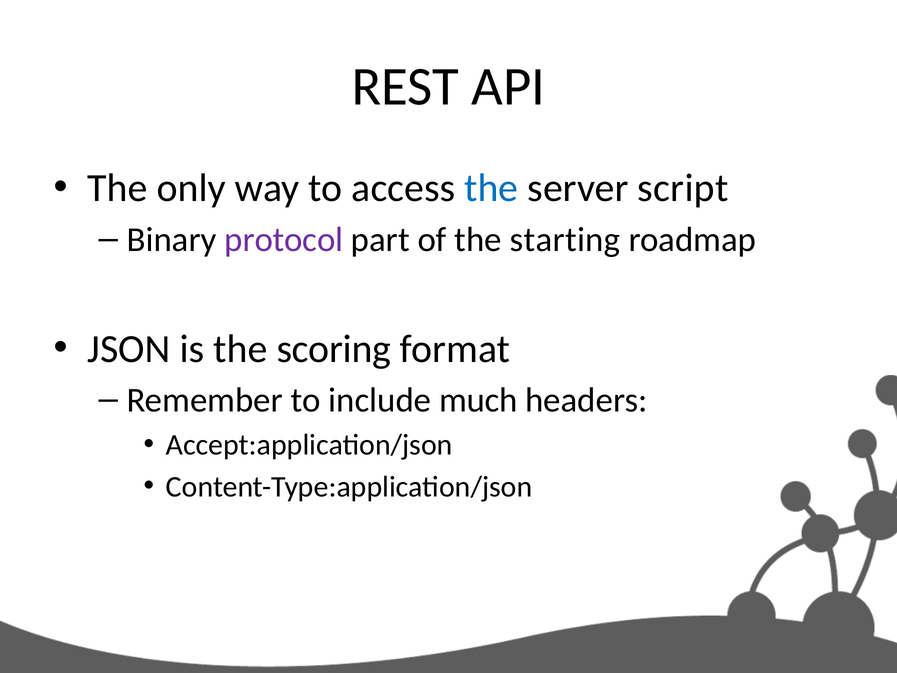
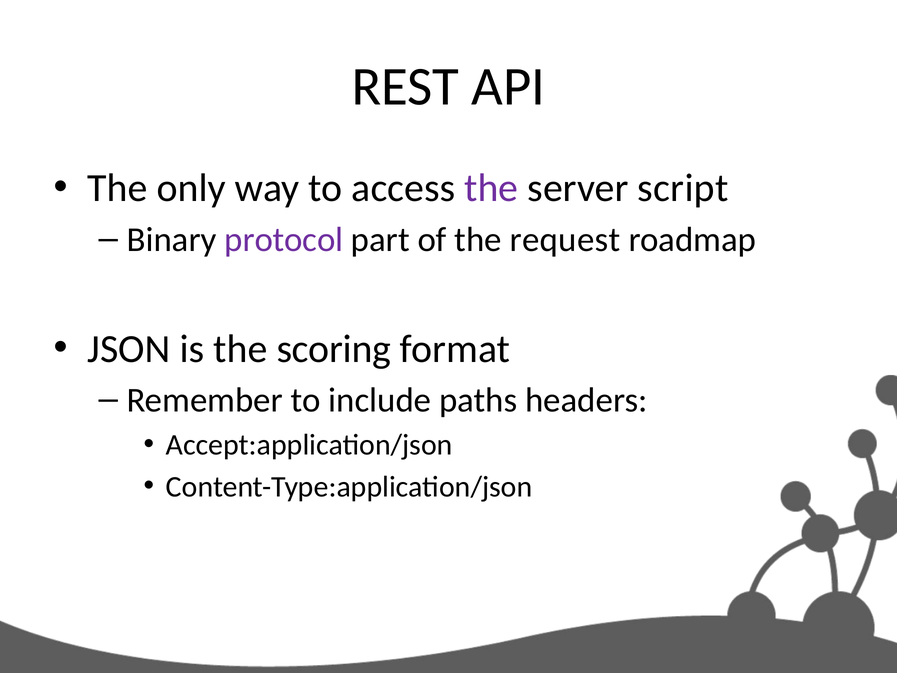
the at (491, 188) colour: blue -> purple
starting: starting -> request
much: much -> paths
